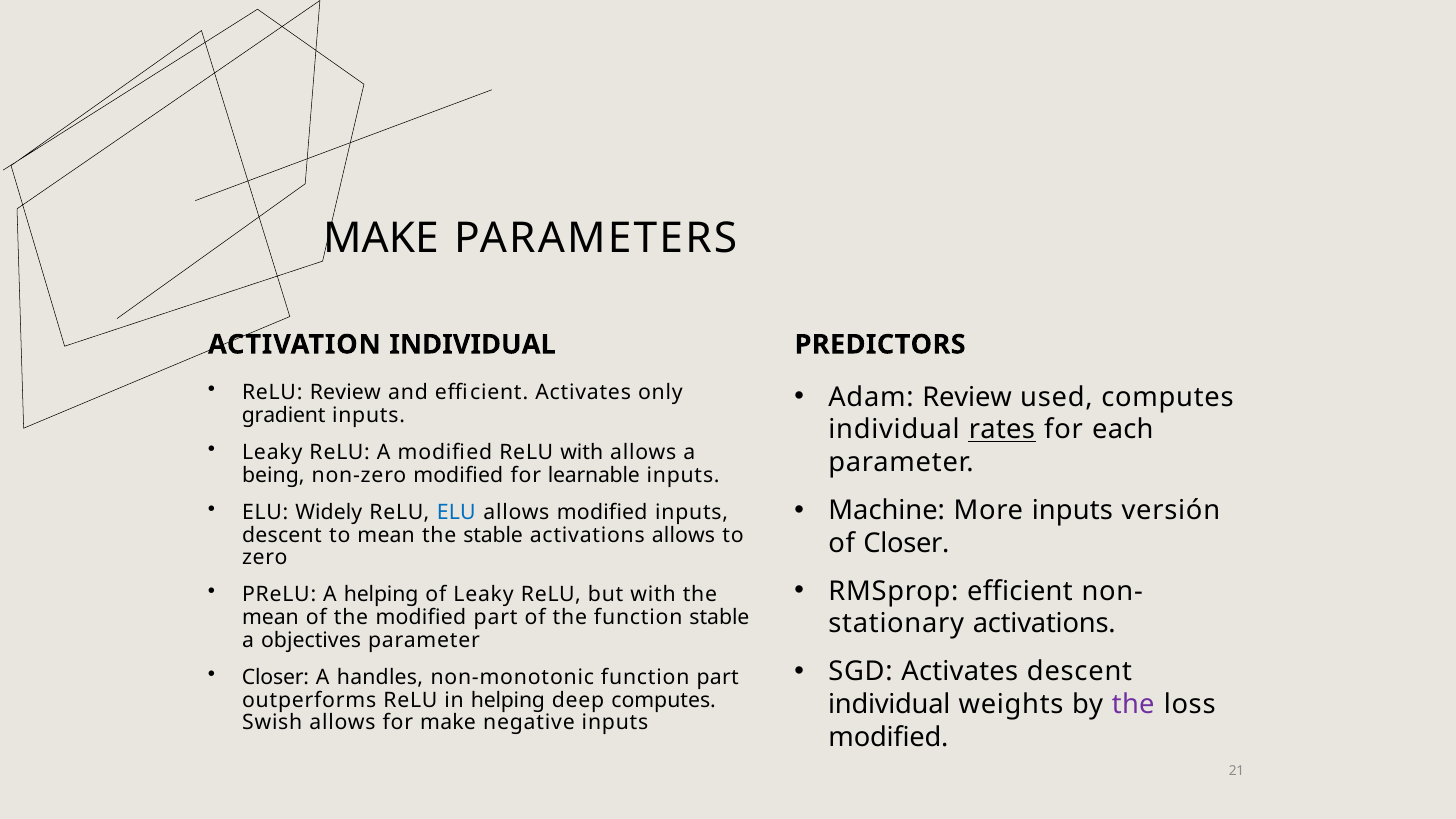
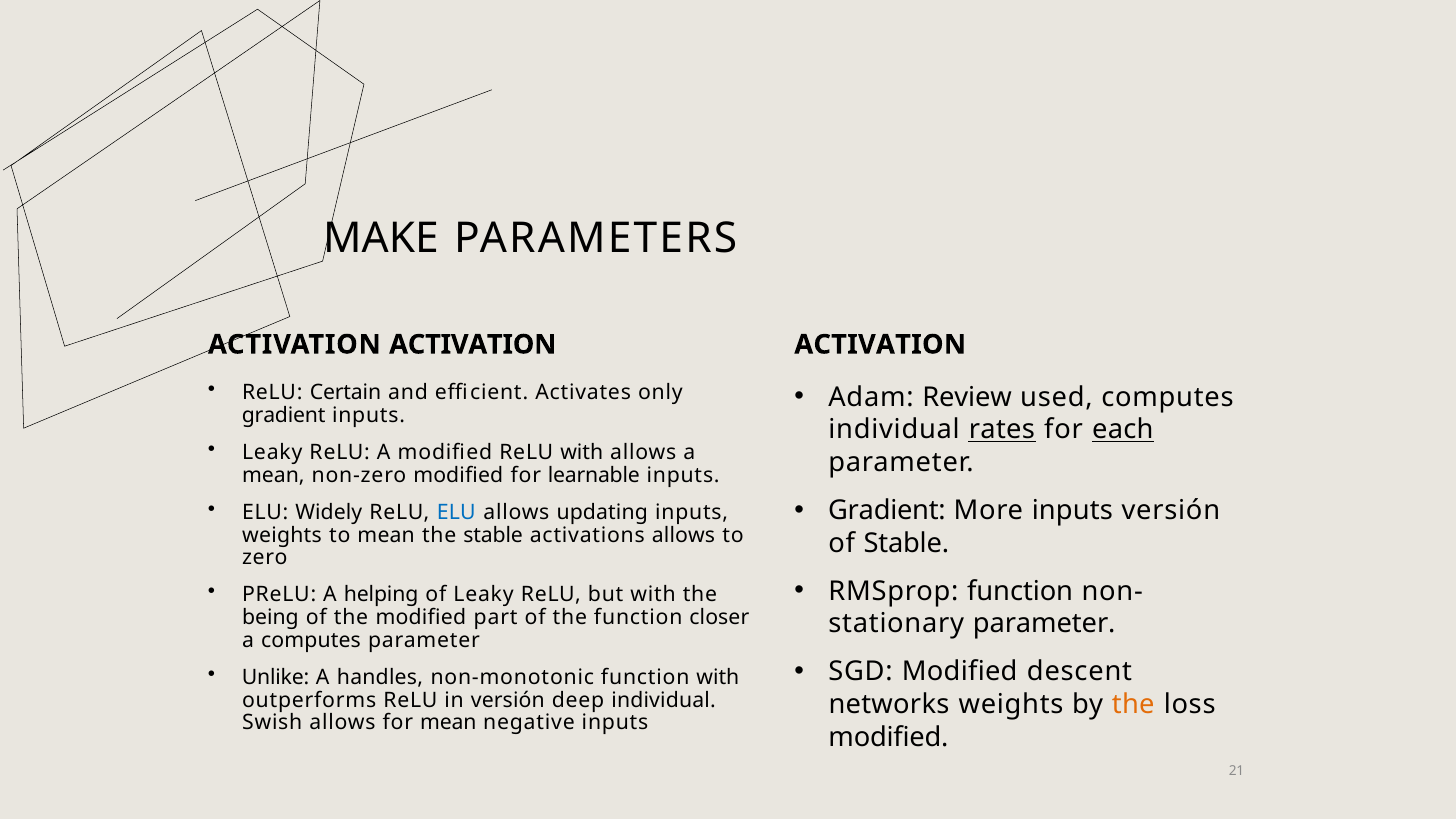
ACTIVATION INDIVIDUAL: INDIVIDUAL -> ACTIVATION
PREDICTORS at (880, 345): PREDICTORS -> ACTIVATION
ReLU Review: Review -> Certain
each underline: none -> present
being at (273, 475): being -> mean
Machine at (887, 510): Machine -> Gradient
allows modified: modified -> updating
descent at (282, 535): descent -> weights
of Closer: Closer -> Stable
RMSprop efficient: efficient -> function
mean at (270, 617): mean -> being
function stable: stable -> closer
activations at (1044, 624): activations -> parameter
a objectives: objectives -> computes
SGD Activates: Activates -> Modified
Closer at (276, 677): Closer -> Unlike
function part: part -> with
in helping: helping -> versión
deep computes: computes -> individual
individual at (889, 705): individual -> networks
the at (1133, 705) colour: purple -> orange
for make: make -> mean
